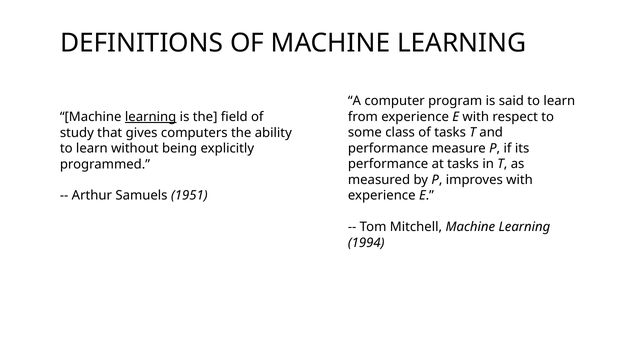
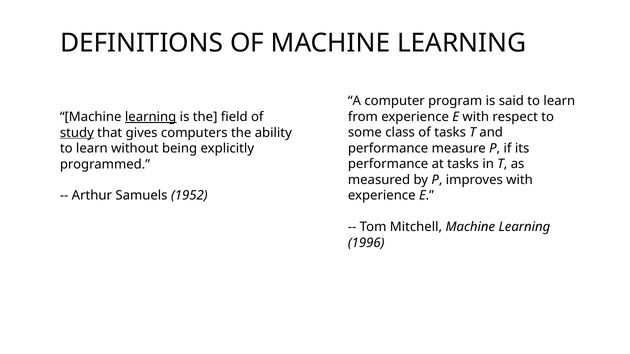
study underline: none -> present
1951: 1951 -> 1952
1994: 1994 -> 1996
